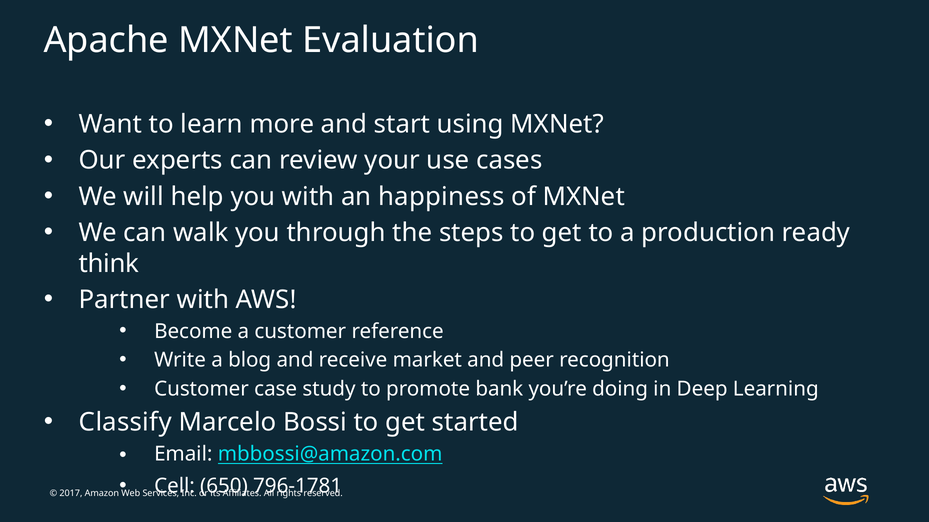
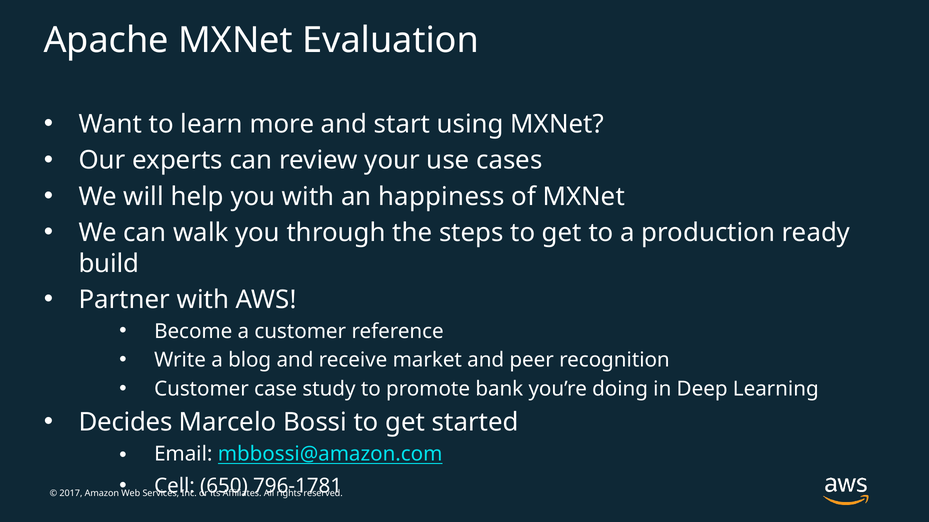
think: think -> build
Classify: Classify -> Decides
